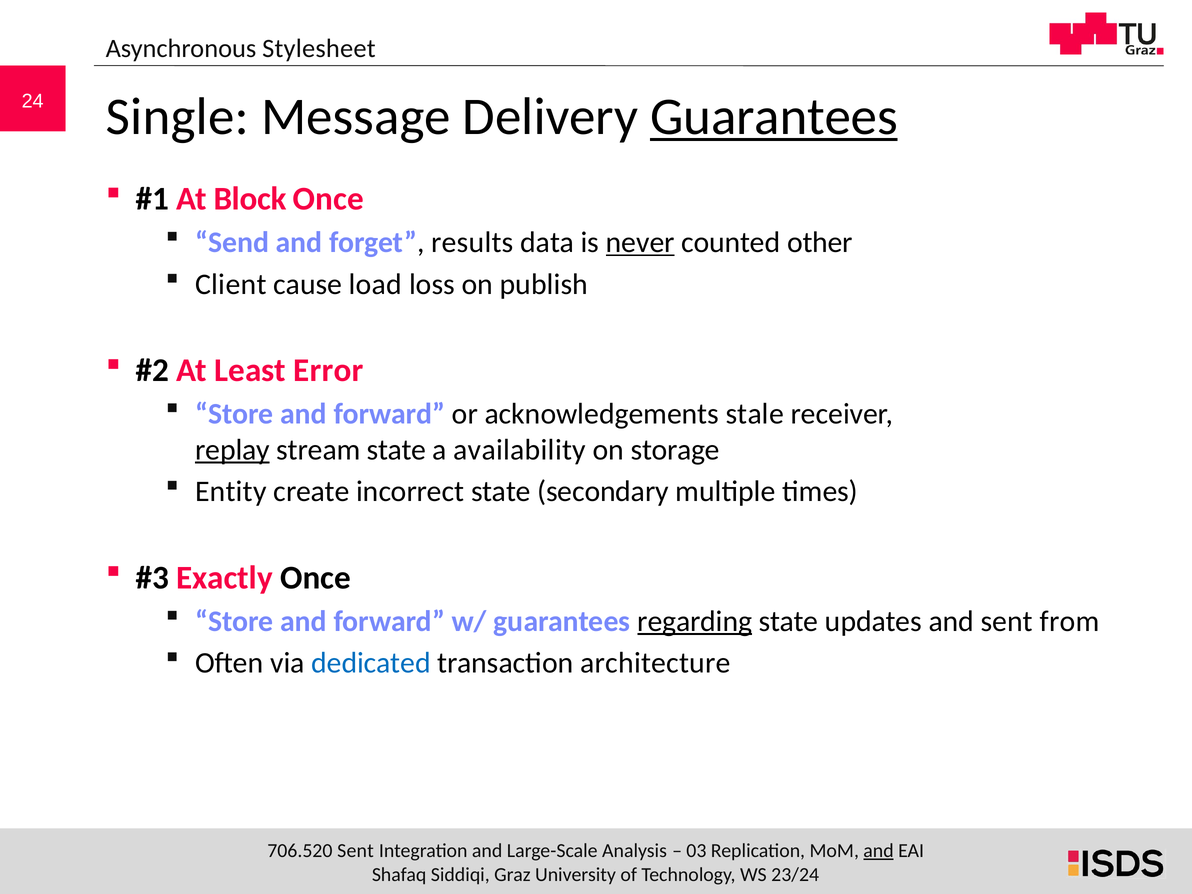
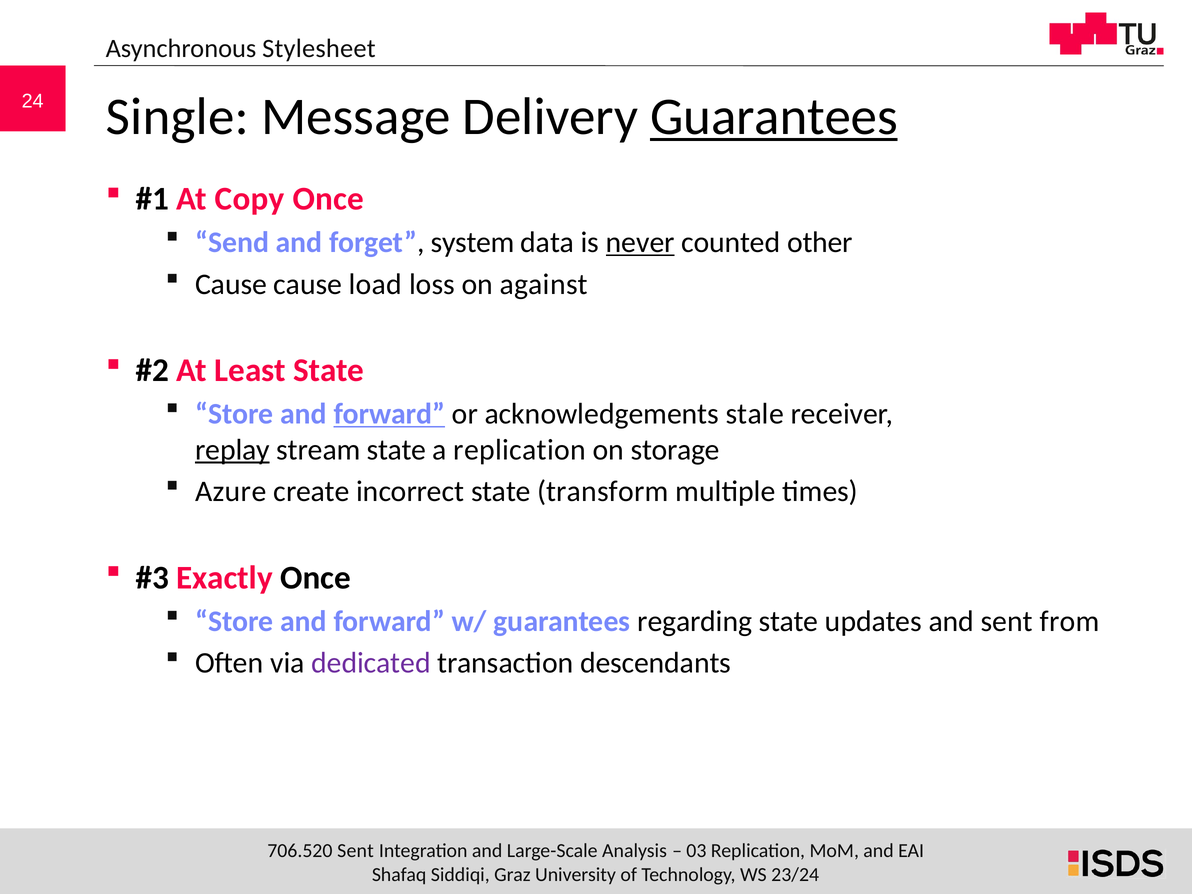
Block: Block -> Copy
results: results -> system
Client at (231, 284): Client -> Cause
publish: publish -> against
Least Error: Error -> State
forward at (389, 414) underline: none -> present
a availability: availability -> replication
Entity: Entity -> Azure
secondary: secondary -> transform
regarding underline: present -> none
dedicated colour: blue -> purple
architecture: architecture -> descendants
and at (879, 851) underline: present -> none
